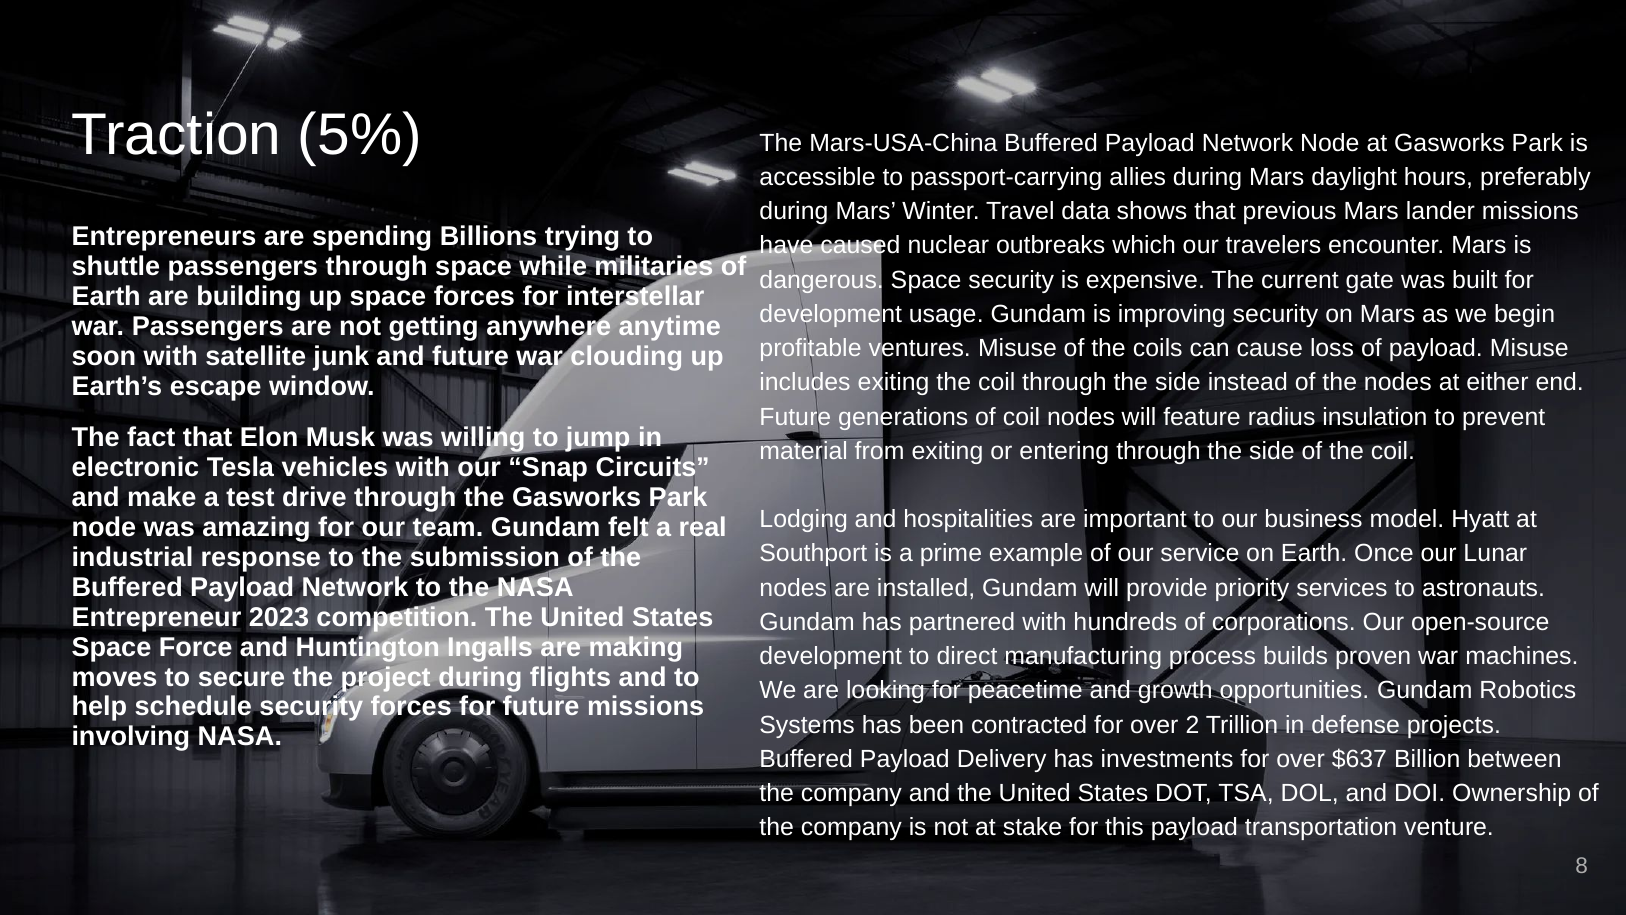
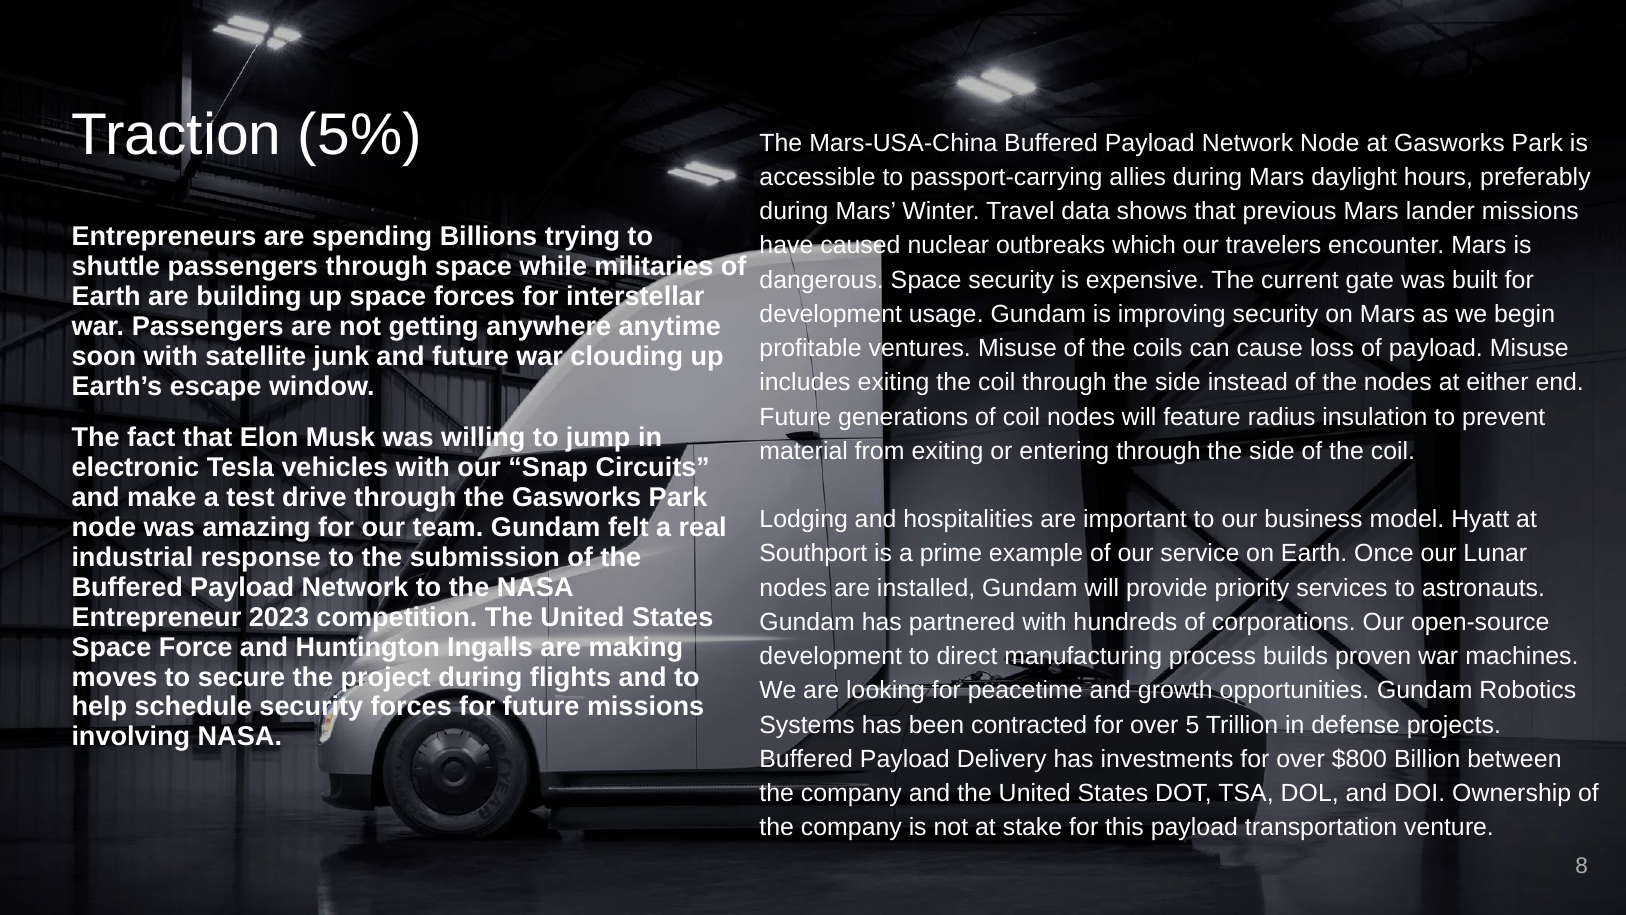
2: 2 -> 5
$637: $637 -> $800
